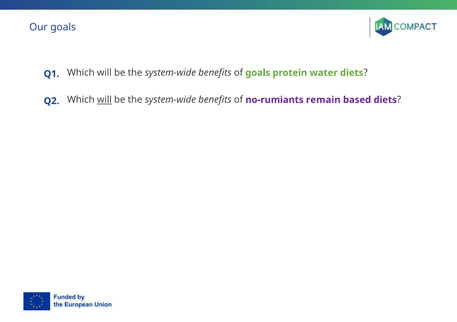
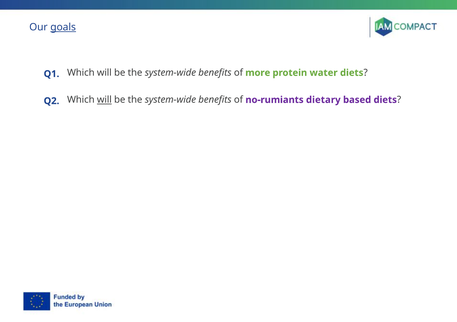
goals at (63, 27) underline: none -> present
of goals: goals -> more
remain: remain -> dietary
